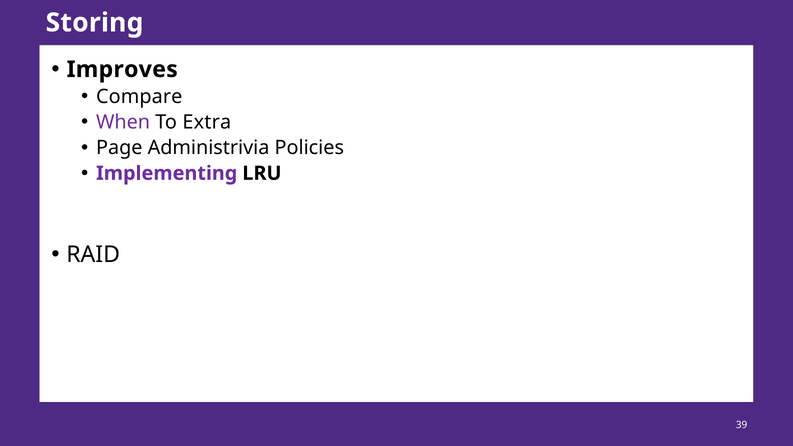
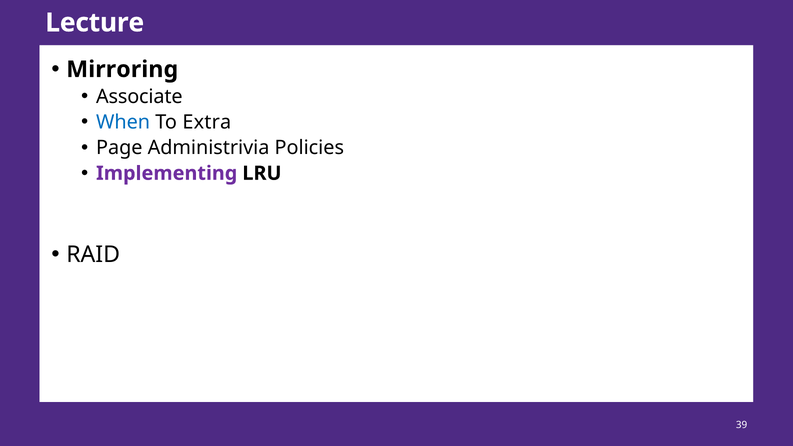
Storing: Storing -> Lecture
Improves: Improves -> Mirroring
Compare: Compare -> Associate
When colour: purple -> blue
